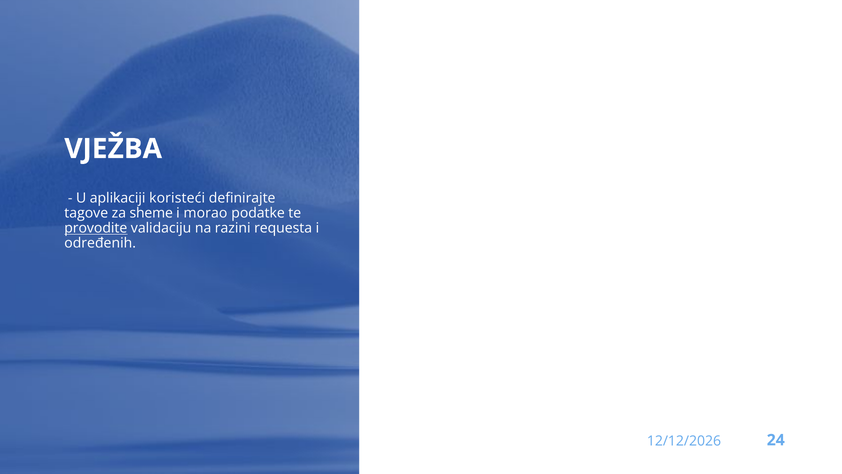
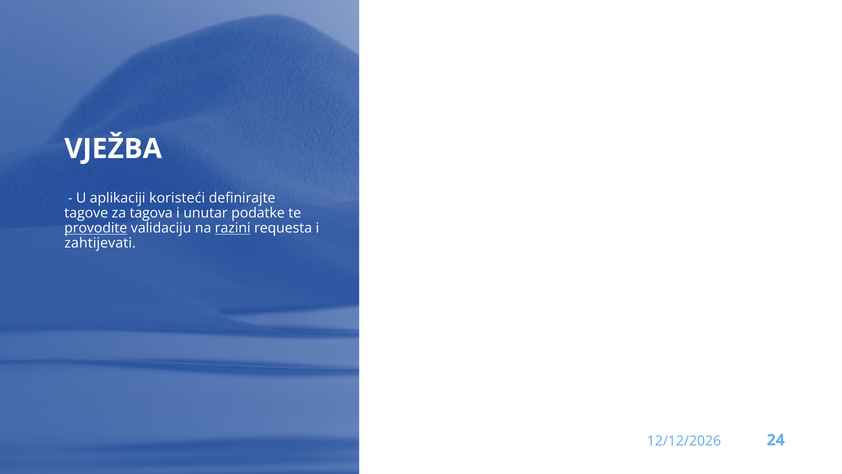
sheme: sheme -> tagova
morao: morao -> unutar
razini underline: none -> present
određenih: određenih -> zahtijevati
